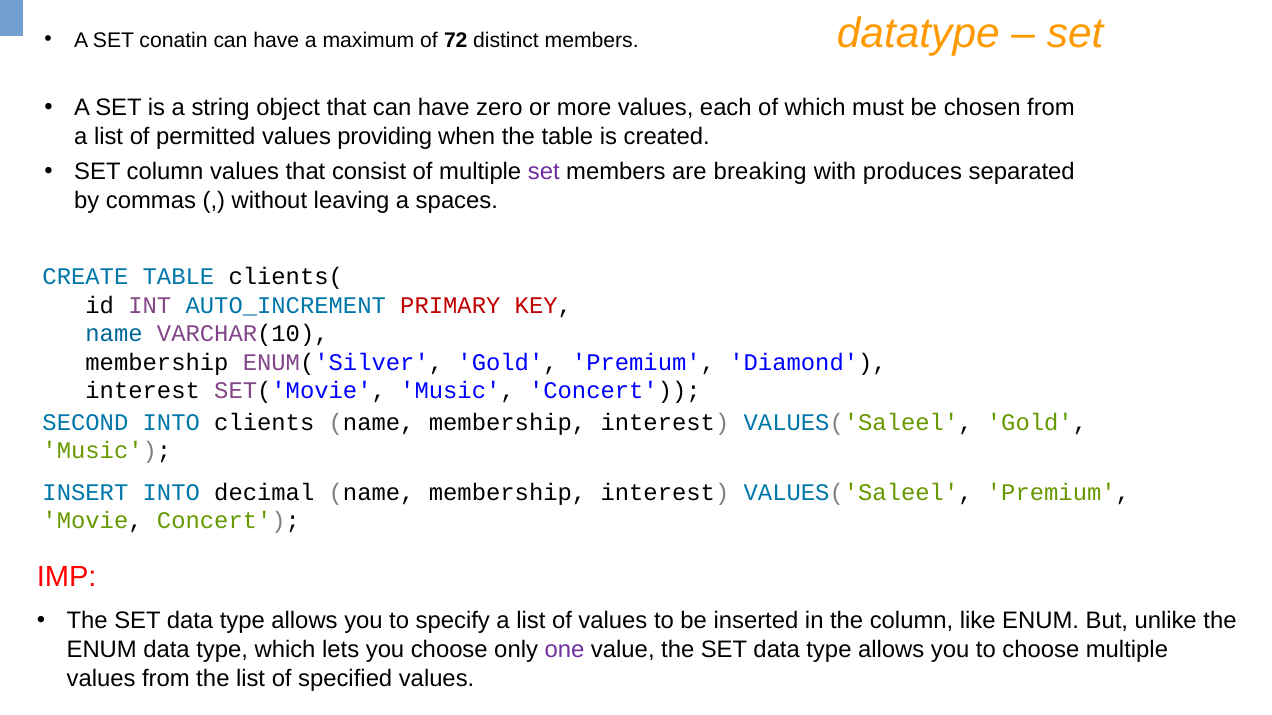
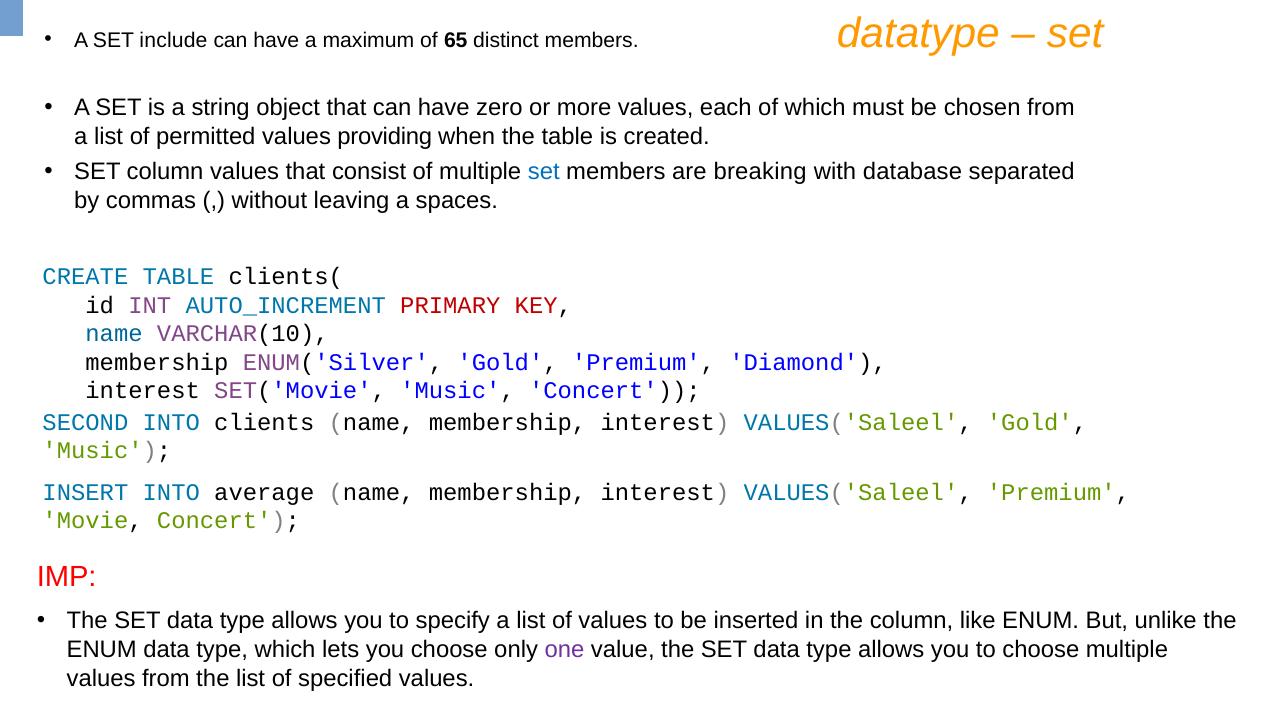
conatin: conatin -> include
72: 72 -> 65
set at (544, 172) colour: purple -> blue
produces: produces -> database
decimal: decimal -> average
